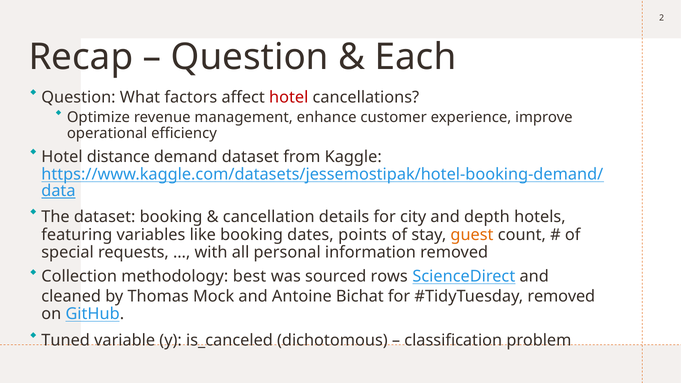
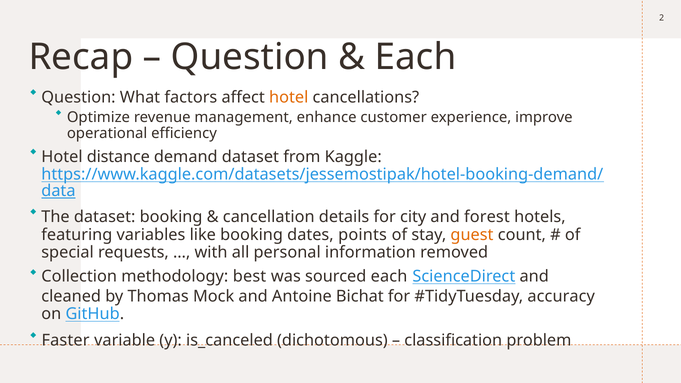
hotel at (289, 97) colour: red -> orange
depth: depth -> forest
sourced rows: rows -> each
removed at (561, 296): removed -> accuracy
Tuned: Tuned -> Faster
